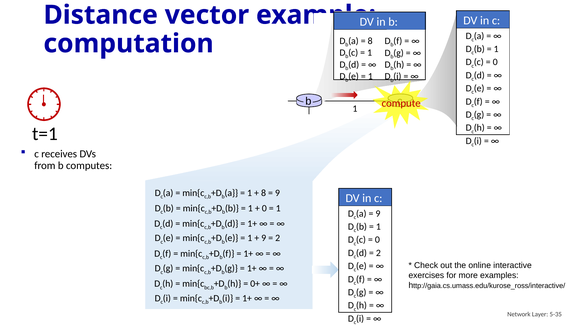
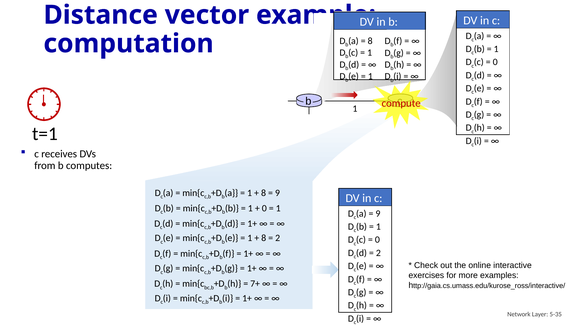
9 at (264, 238): 9 -> 8
0+: 0+ -> 7+
